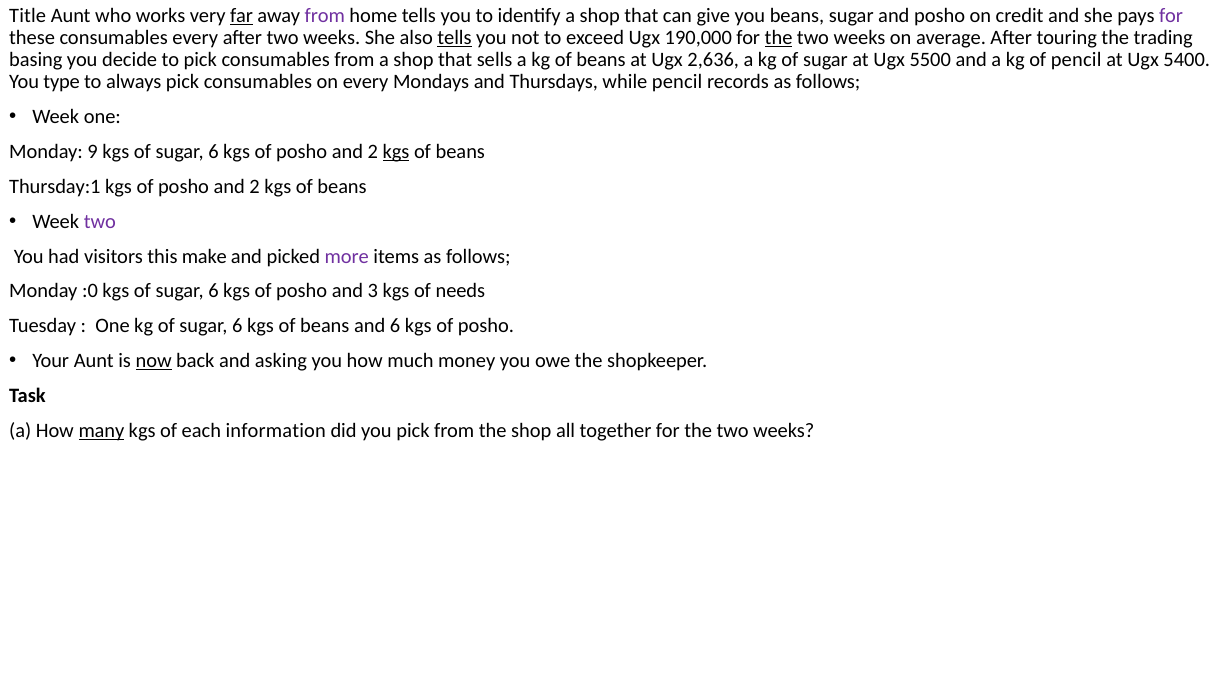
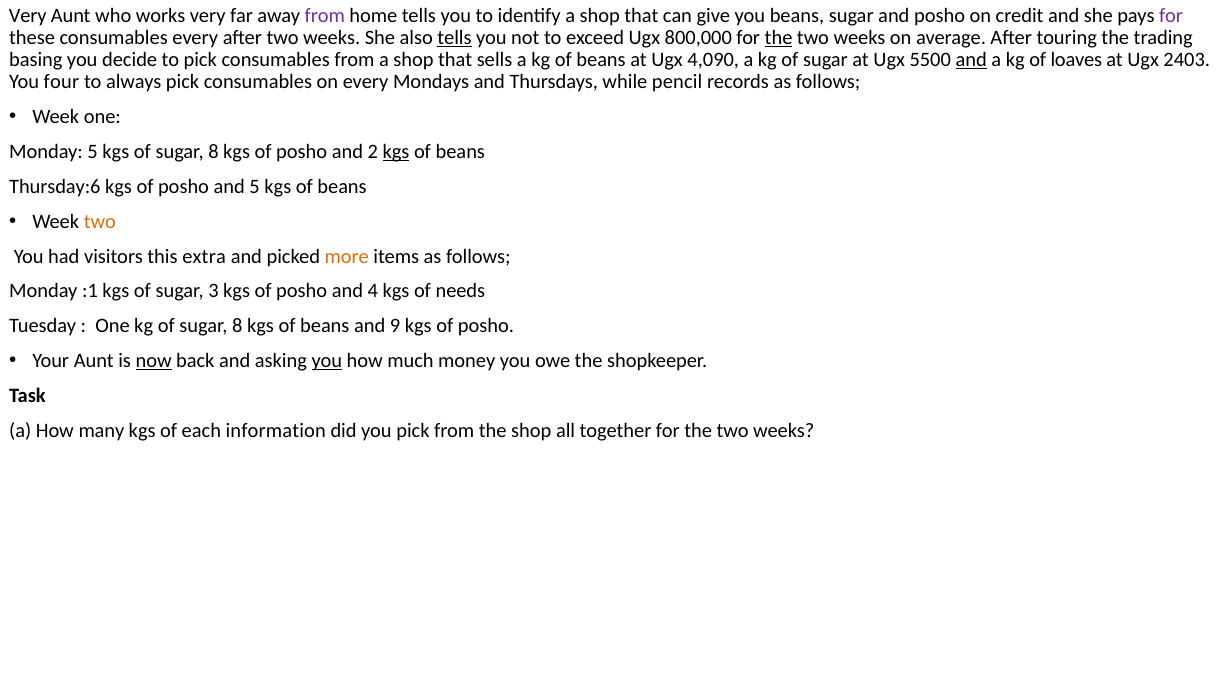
Title at (28, 16): Title -> Very
far underline: present -> none
190,000: 190,000 -> 800,000
2,636: 2,636 -> 4,090
and at (971, 60) underline: none -> present
of pencil: pencil -> loaves
5400: 5400 -> 2403
type: type -> four
Monday 9: 9 -> 5
6 at (213, 152): 6 -> 8
Thursday:1: Thursday:1 -> Thursday:6
2 at (255, 187): 2 -> 5
two at (100, 221) colour: purple -> orange
make: make -> extra
more colour: purple -> orange
:0: :0 -> :1
6 at (213, 291): 6 -> 3
3: 3 -> 4
kg of sugar 6: 6 -> 8
and 6: 6 -> 9
you at (327, 361) underline: none -> present
many underline: present -> none
